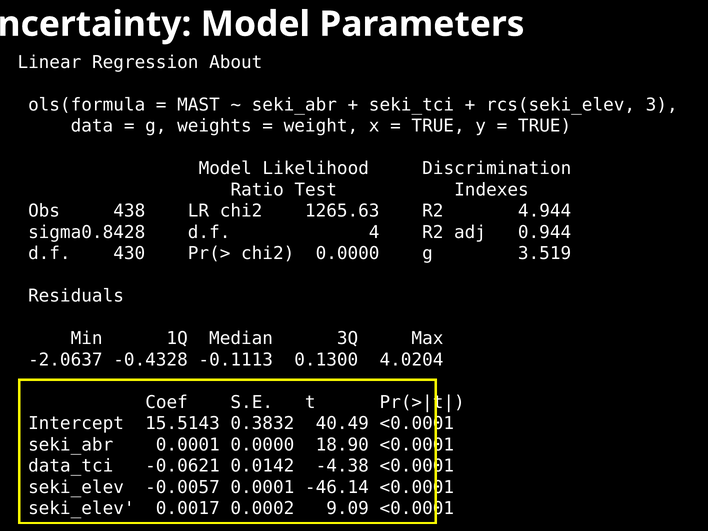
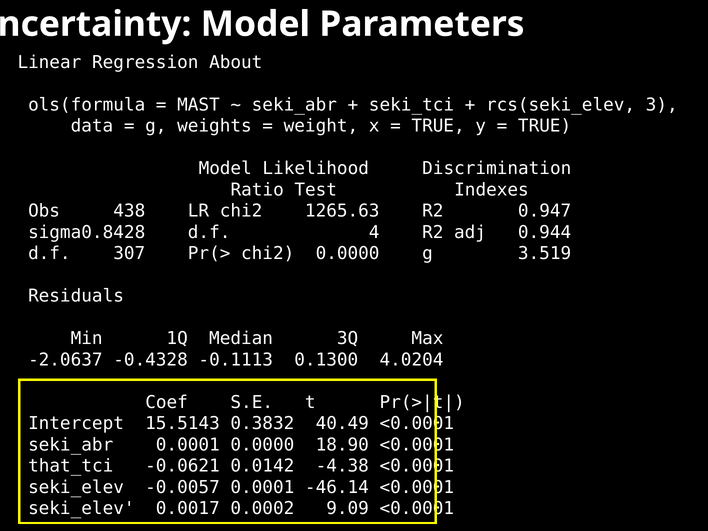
4.944: 4.944 -> 0.947
430: 430 -> 307
data_tci: data_tci -> that_tci
